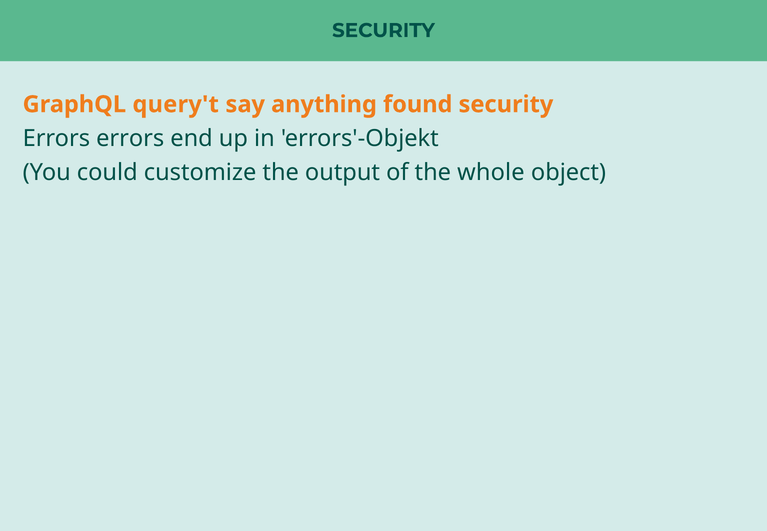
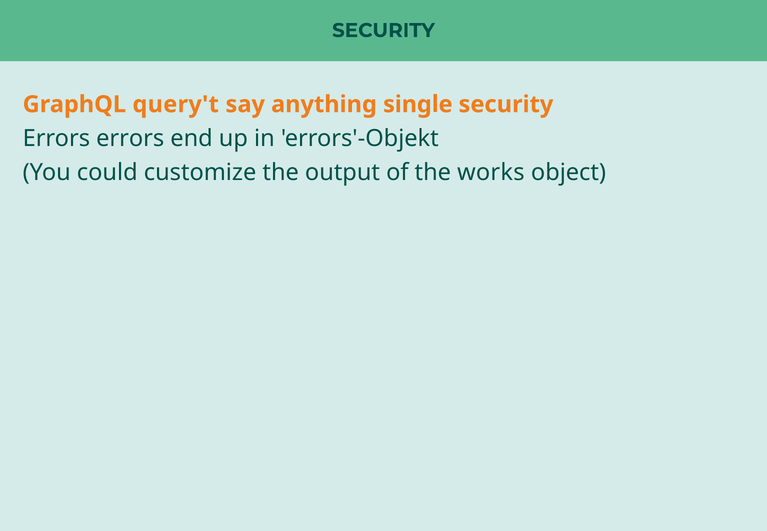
found: found -> single
whole: whole -> works
